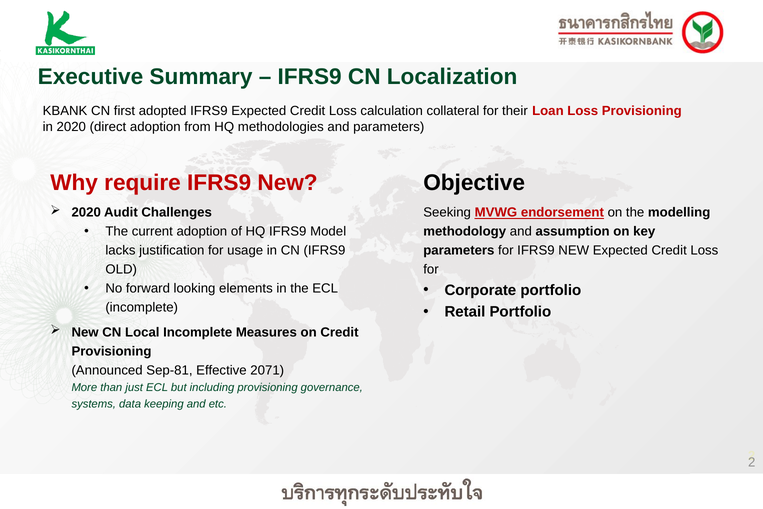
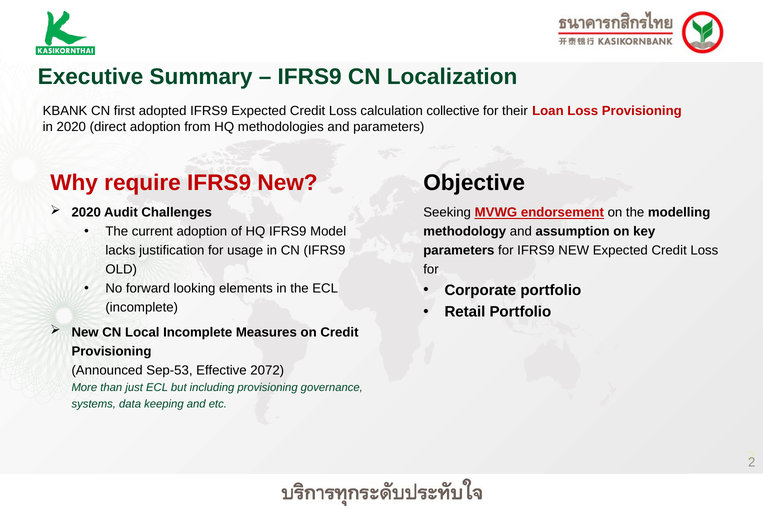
collateral: collateral -> collective
Sep-81: Sep-81 -> Sep-53
2071: 2071 -> 2072
